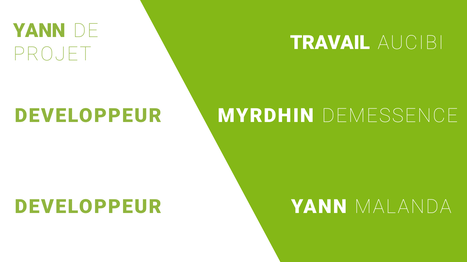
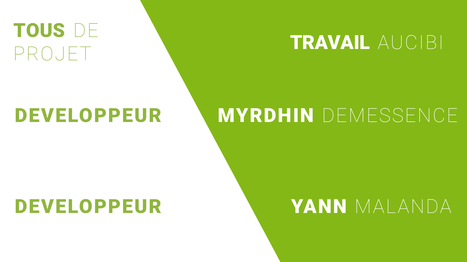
YANN at (39, 31): YANN -> TOUS
